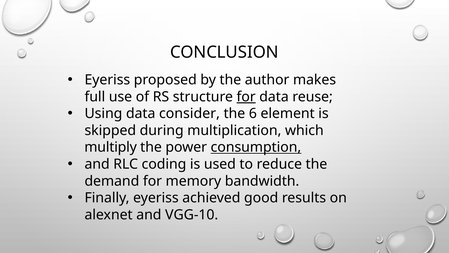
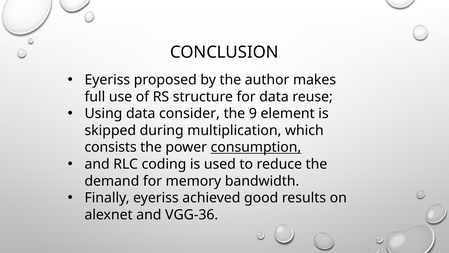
for at (246, 97) underline: present -> none
6: 6 -> 9
multiply: multiply -> consists
VGG-10: VGG-10 -> VGG-36
